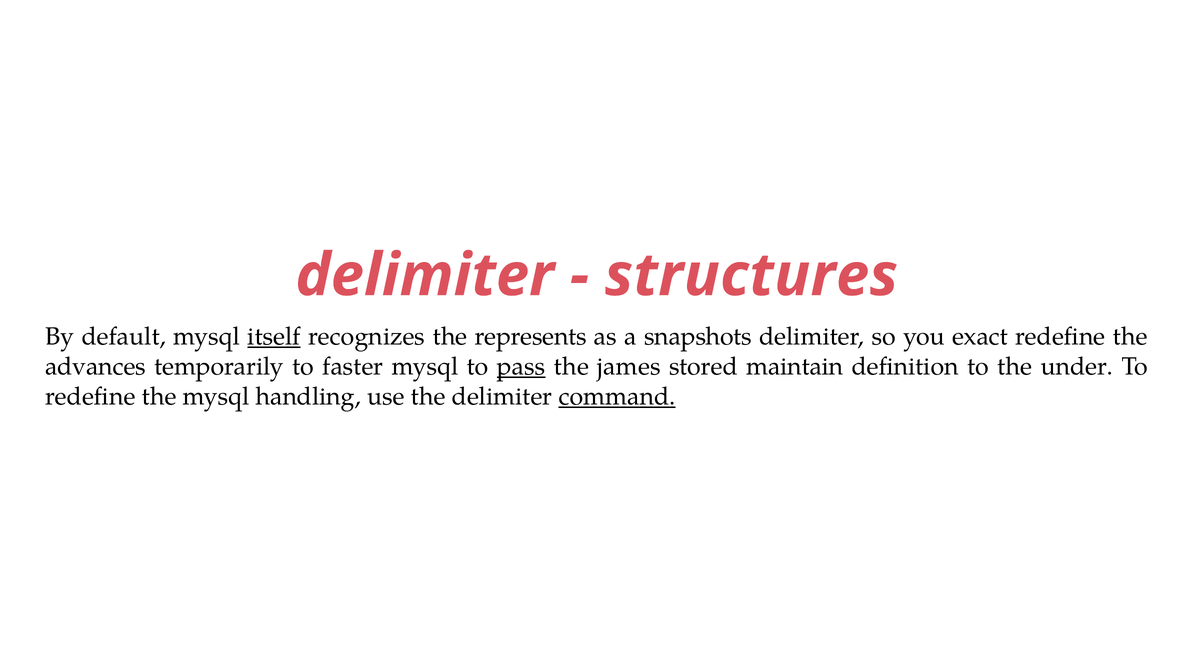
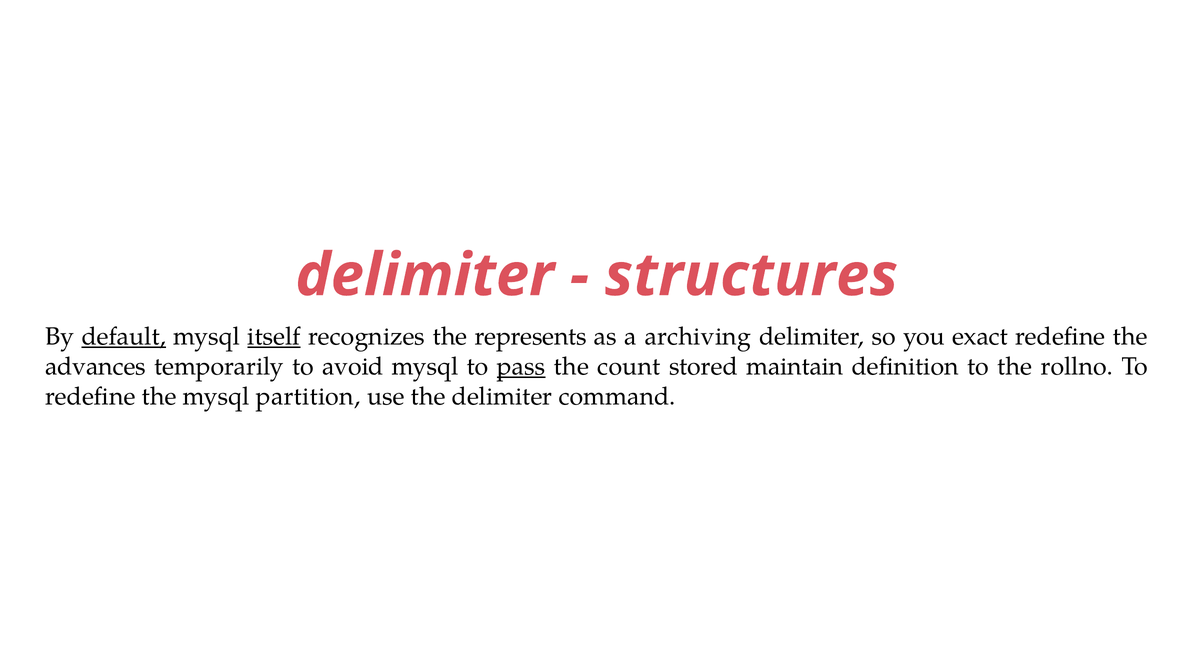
default underline: none -> present
snapshots: snapshots -> archiving
faster: faster -> avoid
james: james -> count
under: under -> rollno
handling: handling -> partition
command underline: present -> none
